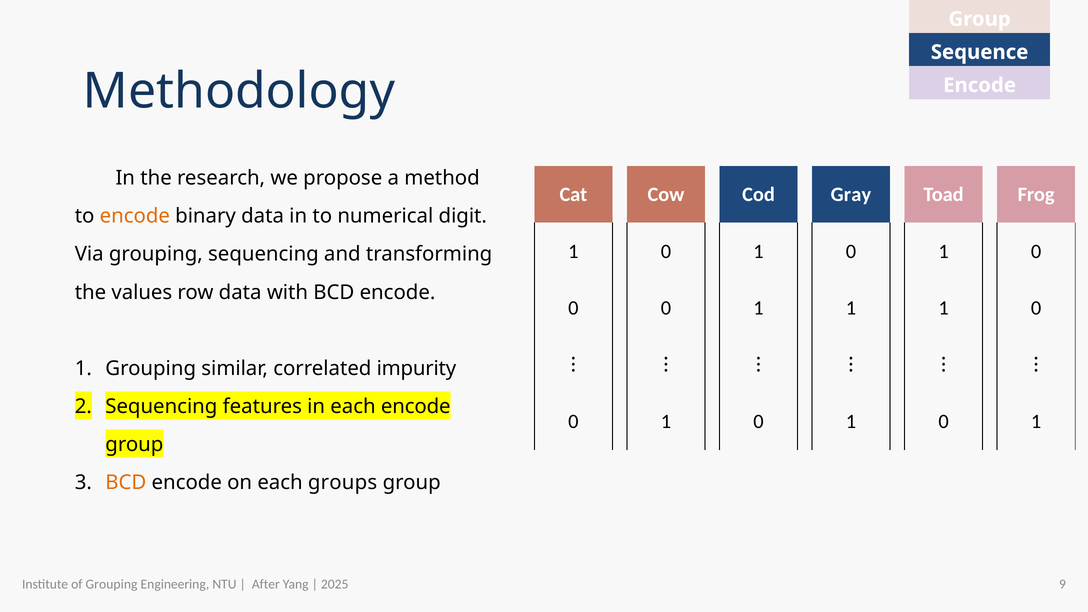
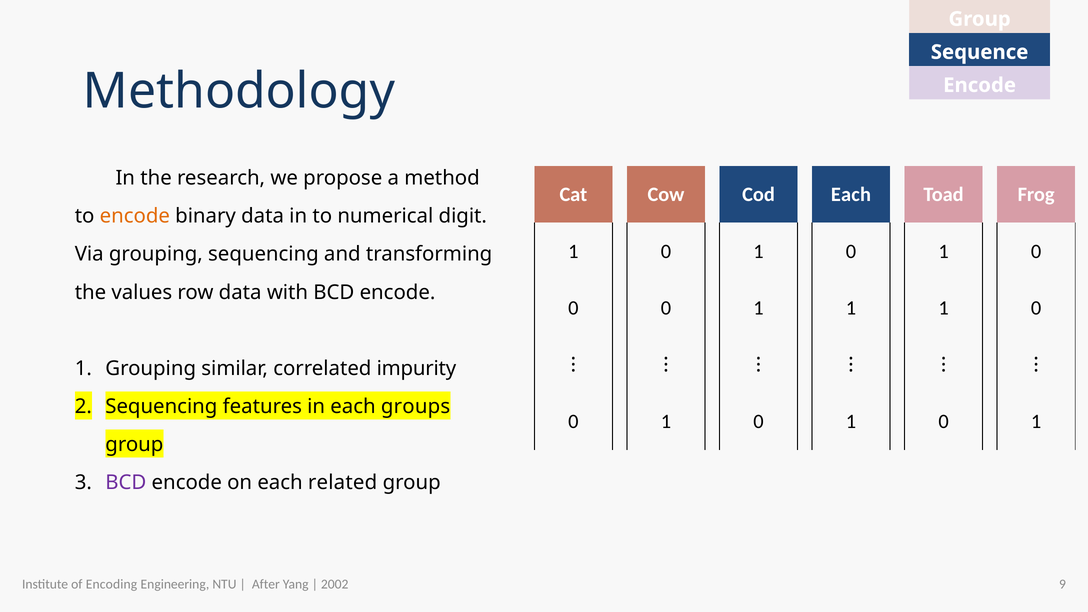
Gray at (851, 195): Gray -> Each
each encode: encode -> groups
BCD at (126, 483) colour: orange -> purple
groups: groups -> related
of Grouping: Grouping -> Encoding
2025: 2025 -> 2002
